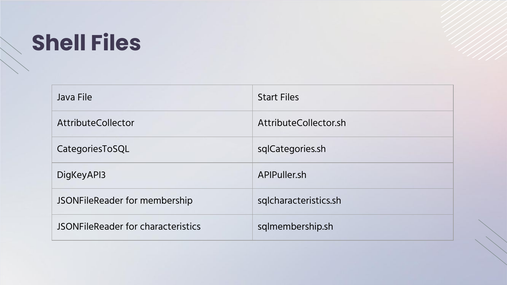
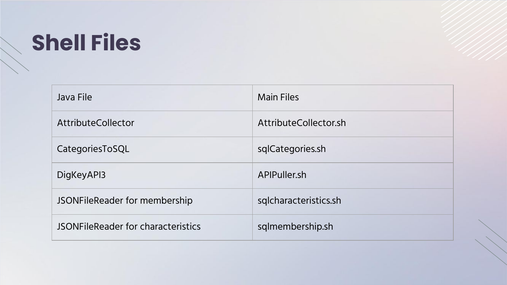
Start: Start -> Main
